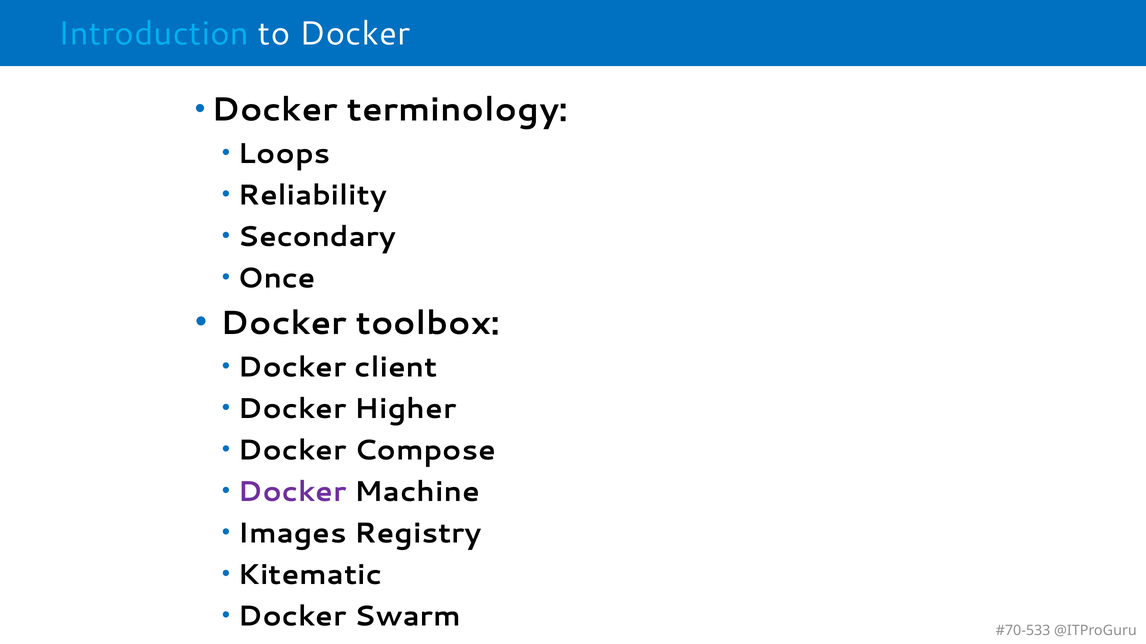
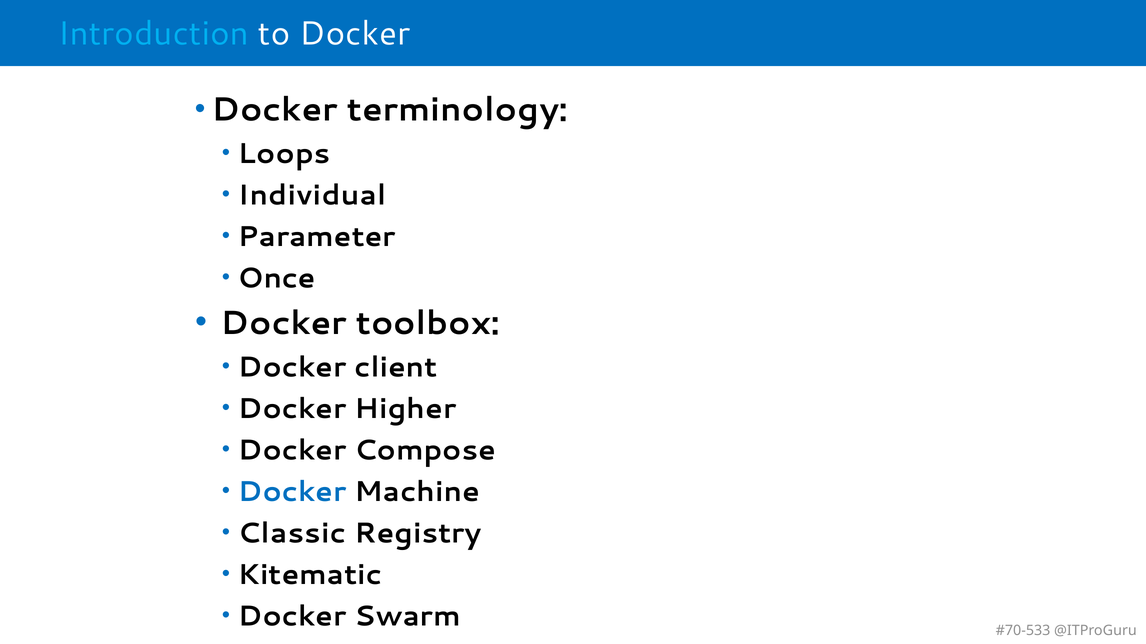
Reliability: Reliability -> Individual
Secondary: Secondary -> Parameter
Docker at (292, 492) colour: purple -> blue
Images: Images -> Classic
